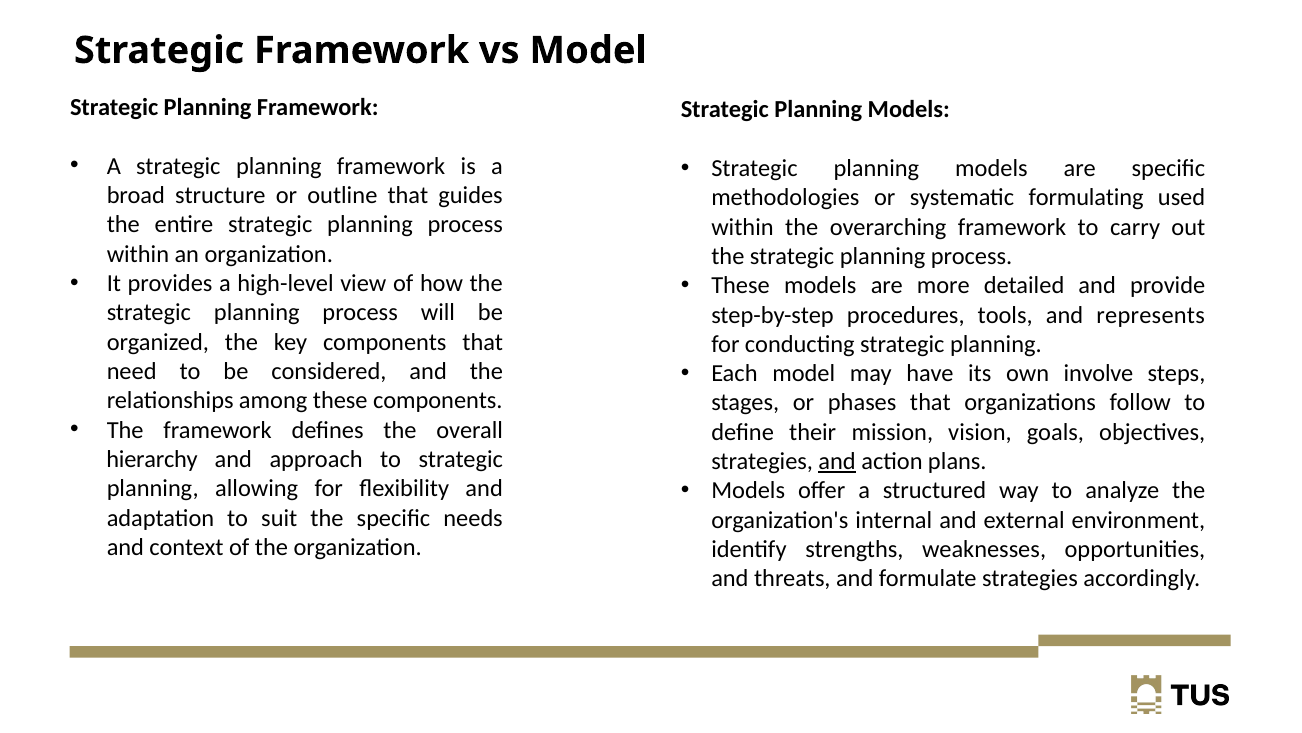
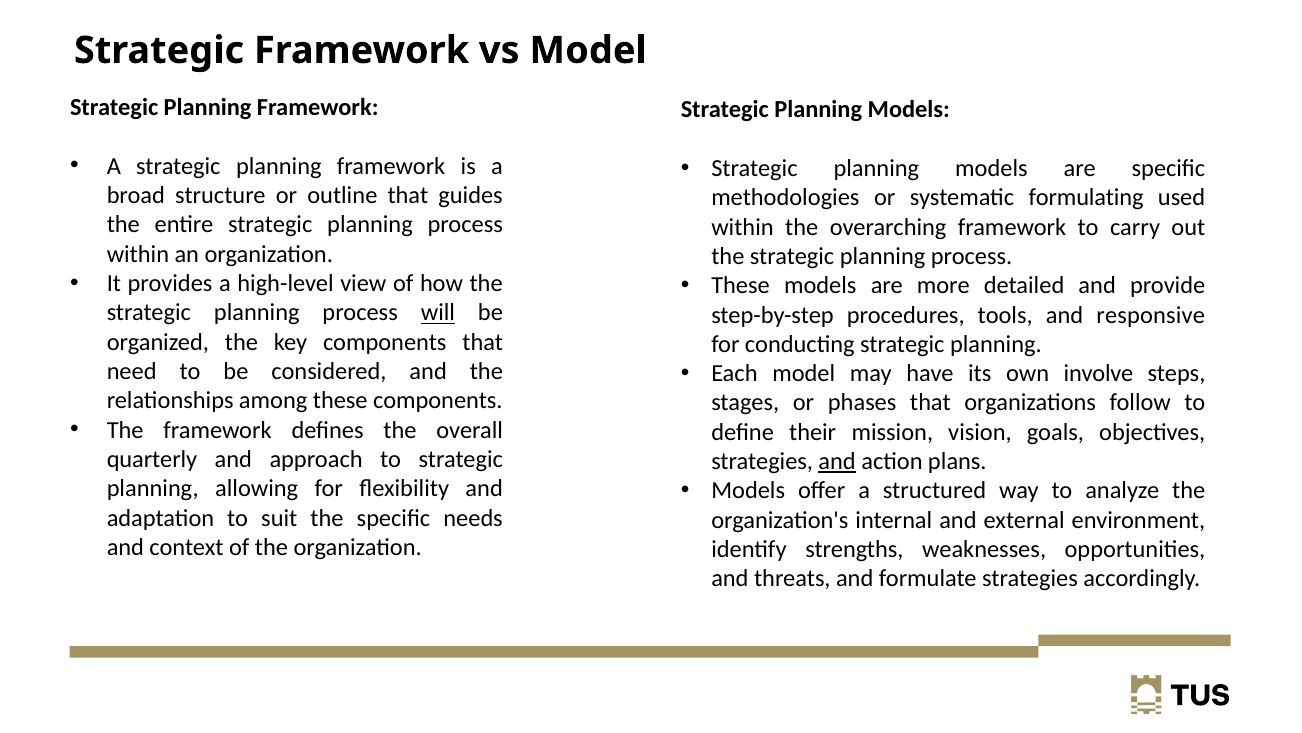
will underline: none -> present
represents: represents -> responsive
hierarchy: hierarchy -> quarterly
